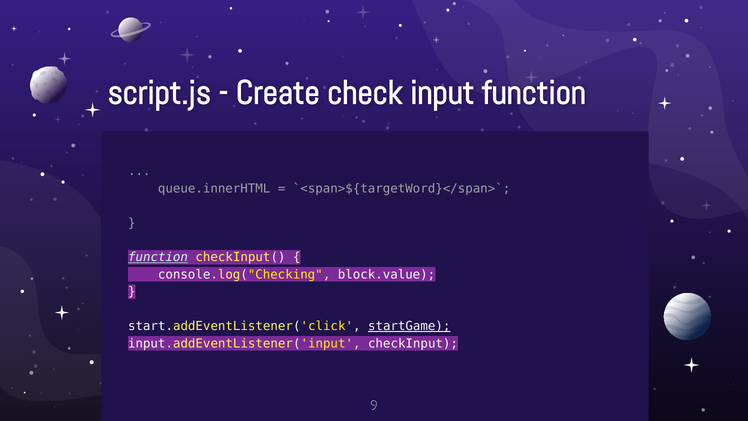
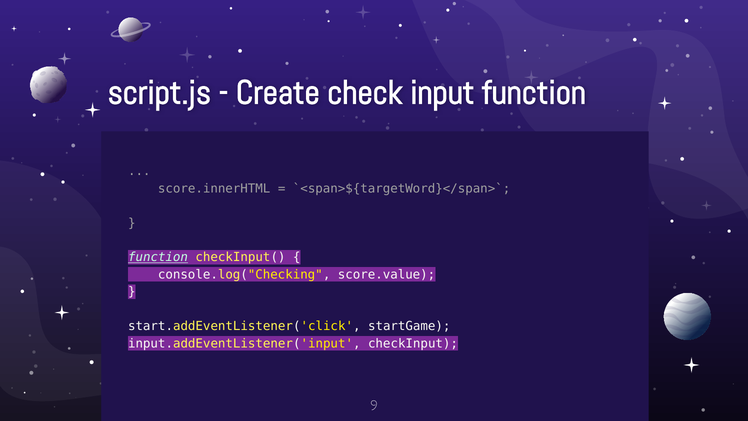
queue.innerHTML: queue.innerHTML -> score.innerHTML
block.value: block.value -> score.value
startGame underline: present -> none
